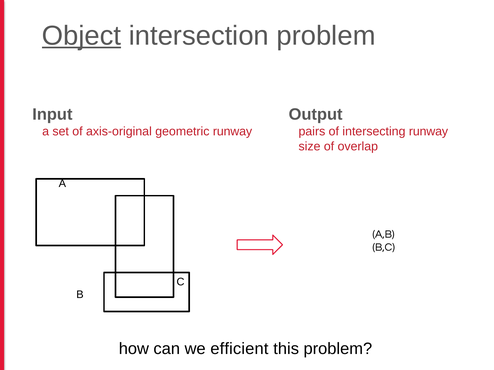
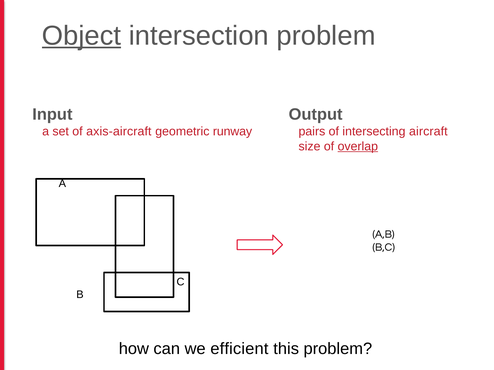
axis-original: axis-original -> axis-aircraft
intersecting runway: runway -> aircraft
overlap underline: none -> present
